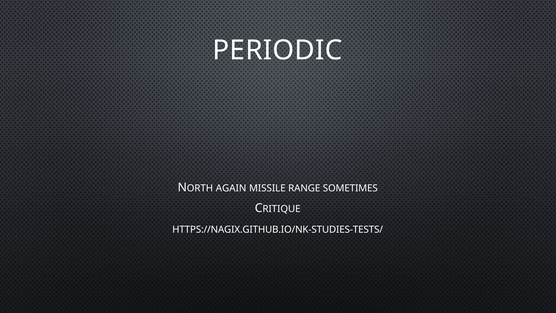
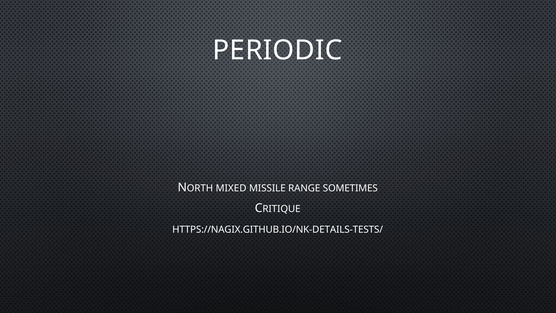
AGAIN: AGAIN -> MIXED
HTTPS://NAGIX.GITHUB.IO/NK-STUDIES-TESTS/: HTTPS://NAGIX.GITHUB.IO/NK-STUDIES-TESTS/ -> HTTPS://NAGIX.GITHUB.IO/NK-DETAILS-TESTS/
